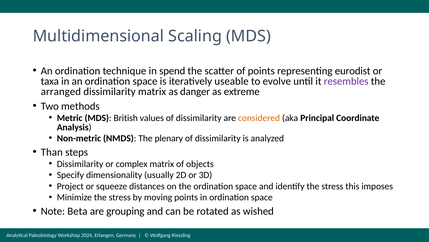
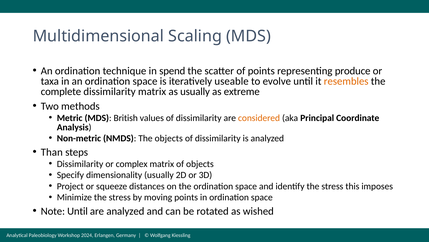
eurodist: eurodist -> produce
resembles colour: purple -> orange
arranged: arranged -> complete
as danger: danger -> usually
The plenary: plenary -> objects
Note Beta: Beta -> Until
are grouping: grouping -> analyzed
